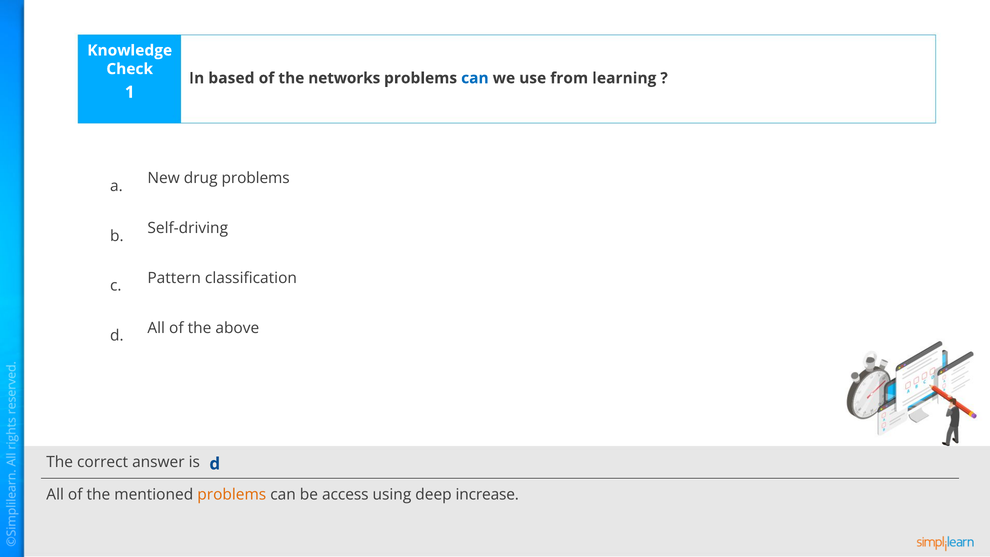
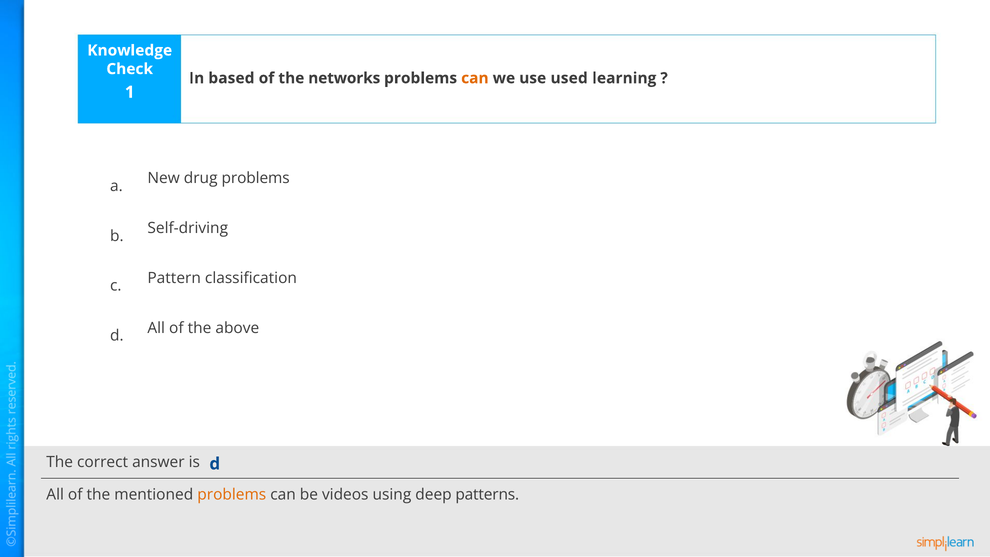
can at (475, 78) colour: blue -> orange
from: from -> used
access: access -> videos
increase: increase -> patterns
